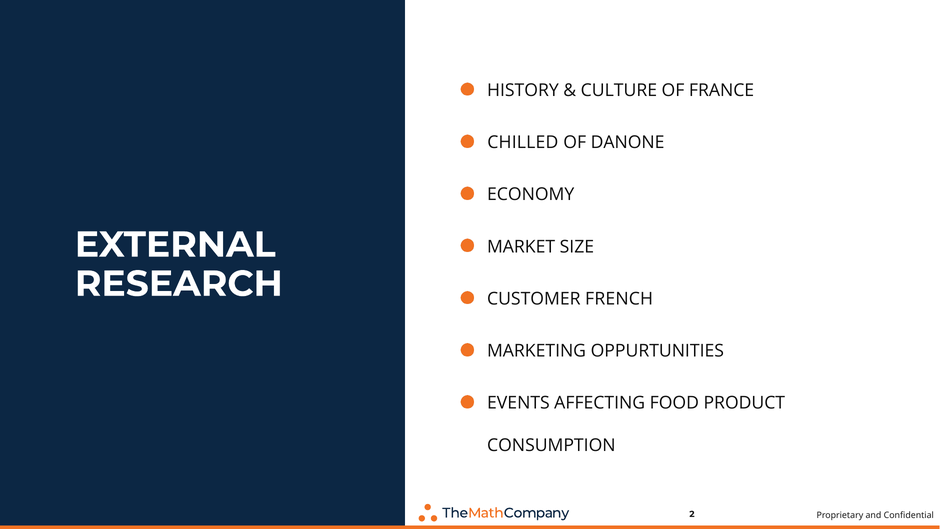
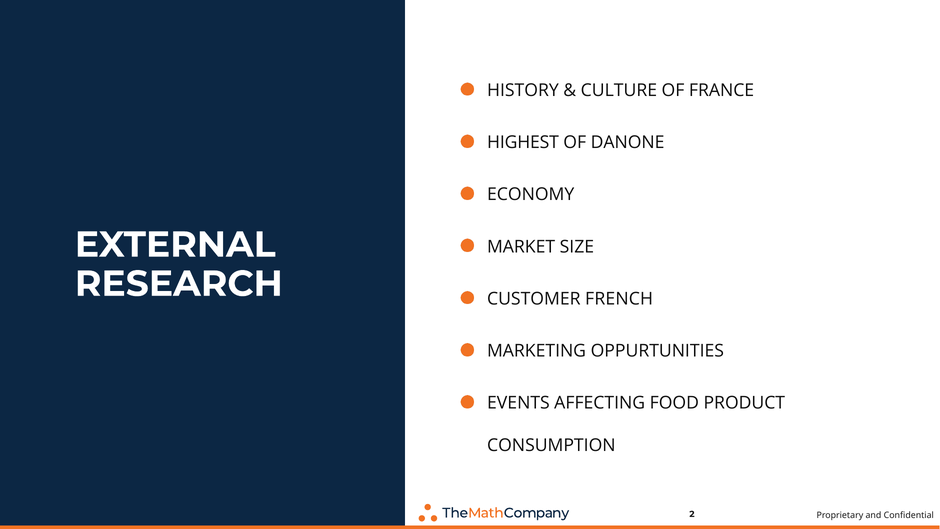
CHILLED: CHILLED -> HIGHEST
